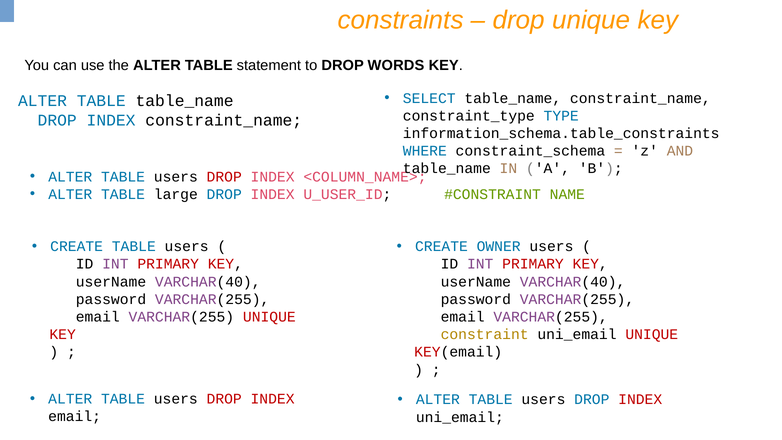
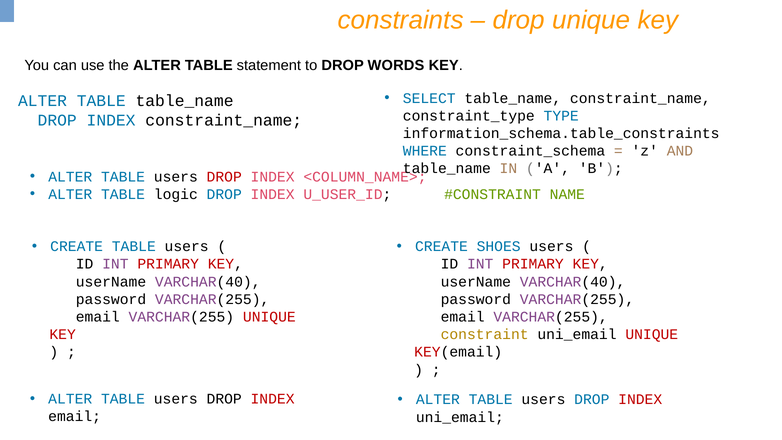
large: large -> logic
OWNER: OWNER -> SHOES
DROP at (224, 399) colour: red -> black
